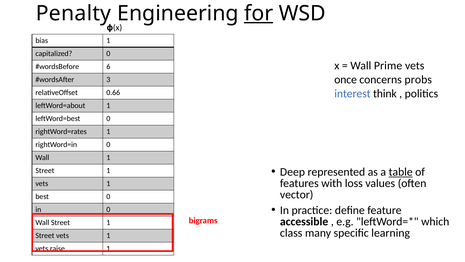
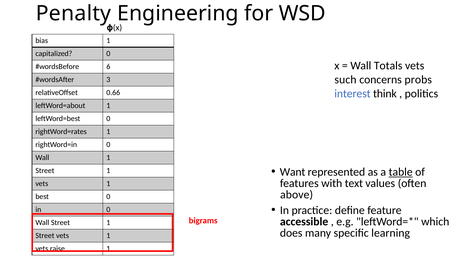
for underline: present -> none
Prime: Prime -> Totals
once: once -> such
Deep: Deep -> Want
loss: loss -> text
vector: vector -> above
class: class -> does
